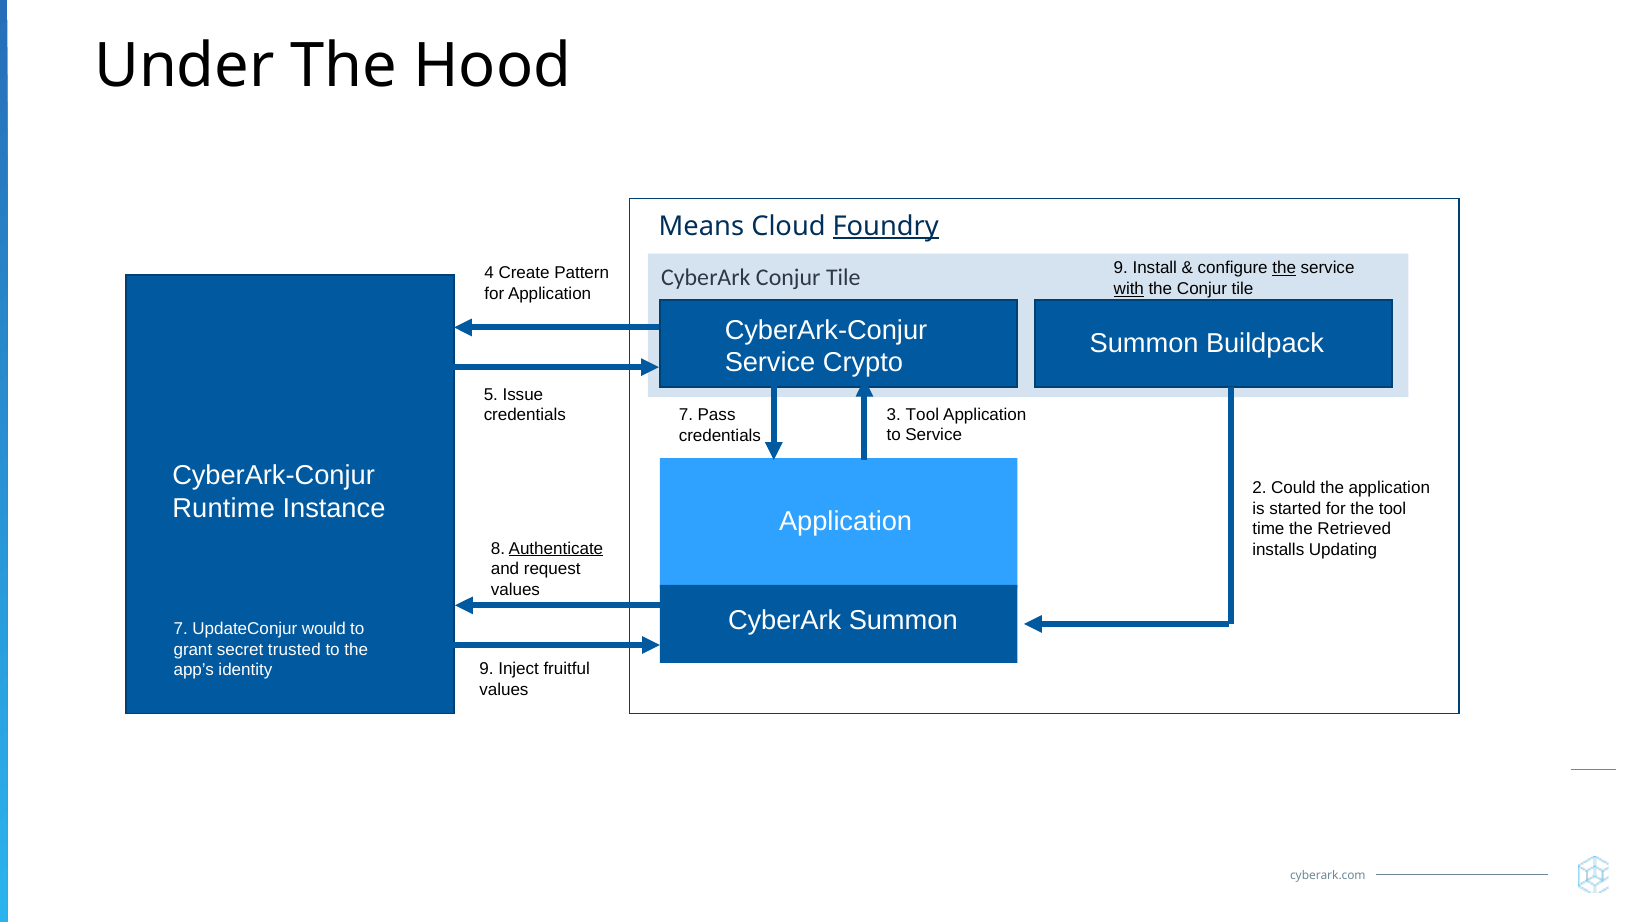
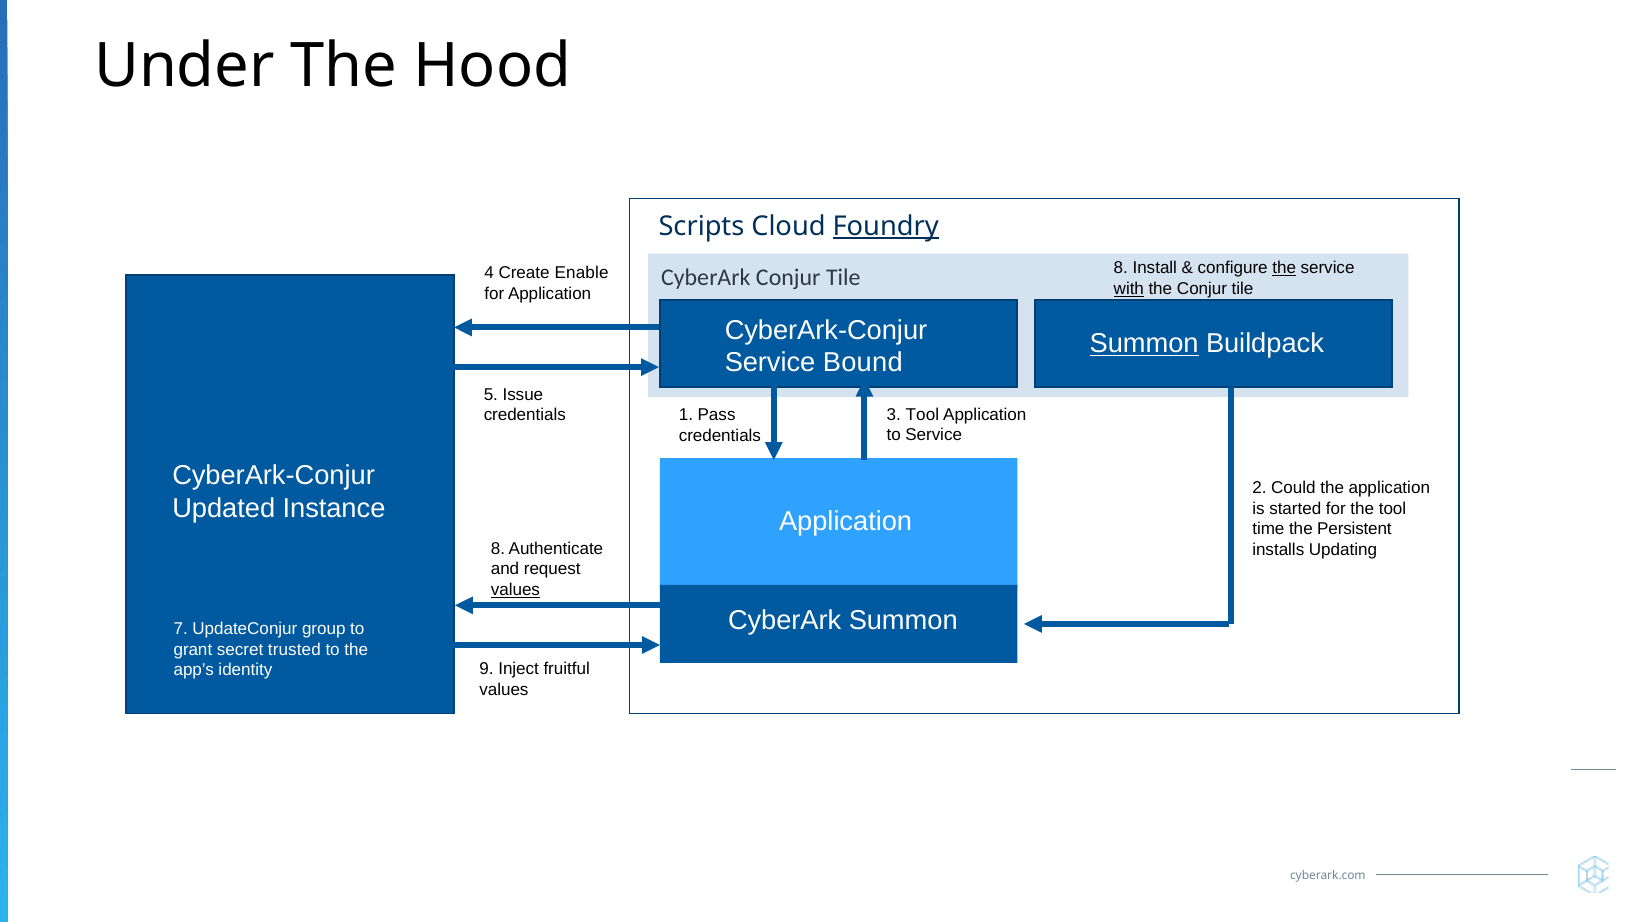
Means: Means -> Scripts
Pattern: Pattern -> Enable
Tile 9: 9 -> 8
Summon at (1144, 344) underline: none -> present
Crypto: Crypto -> Bound
credentials 7: 7 -> 1
Runtime: Runtime -> Updated
Retrieved: Retrieved -> Persistent
Authenticate underline: present -> none
values at (515, 589) underline: none -> present
would: would -> group
